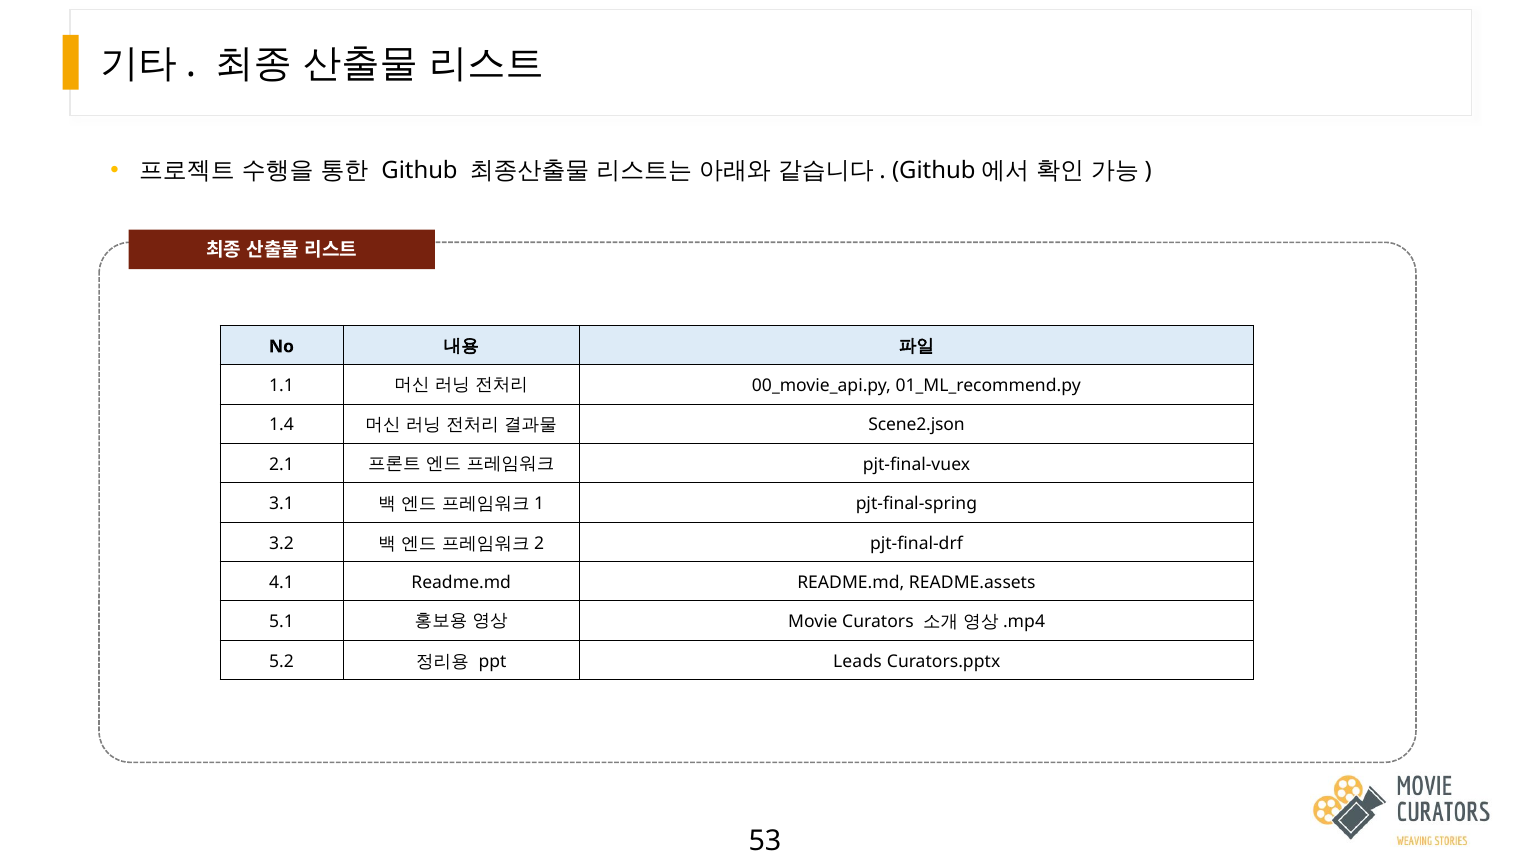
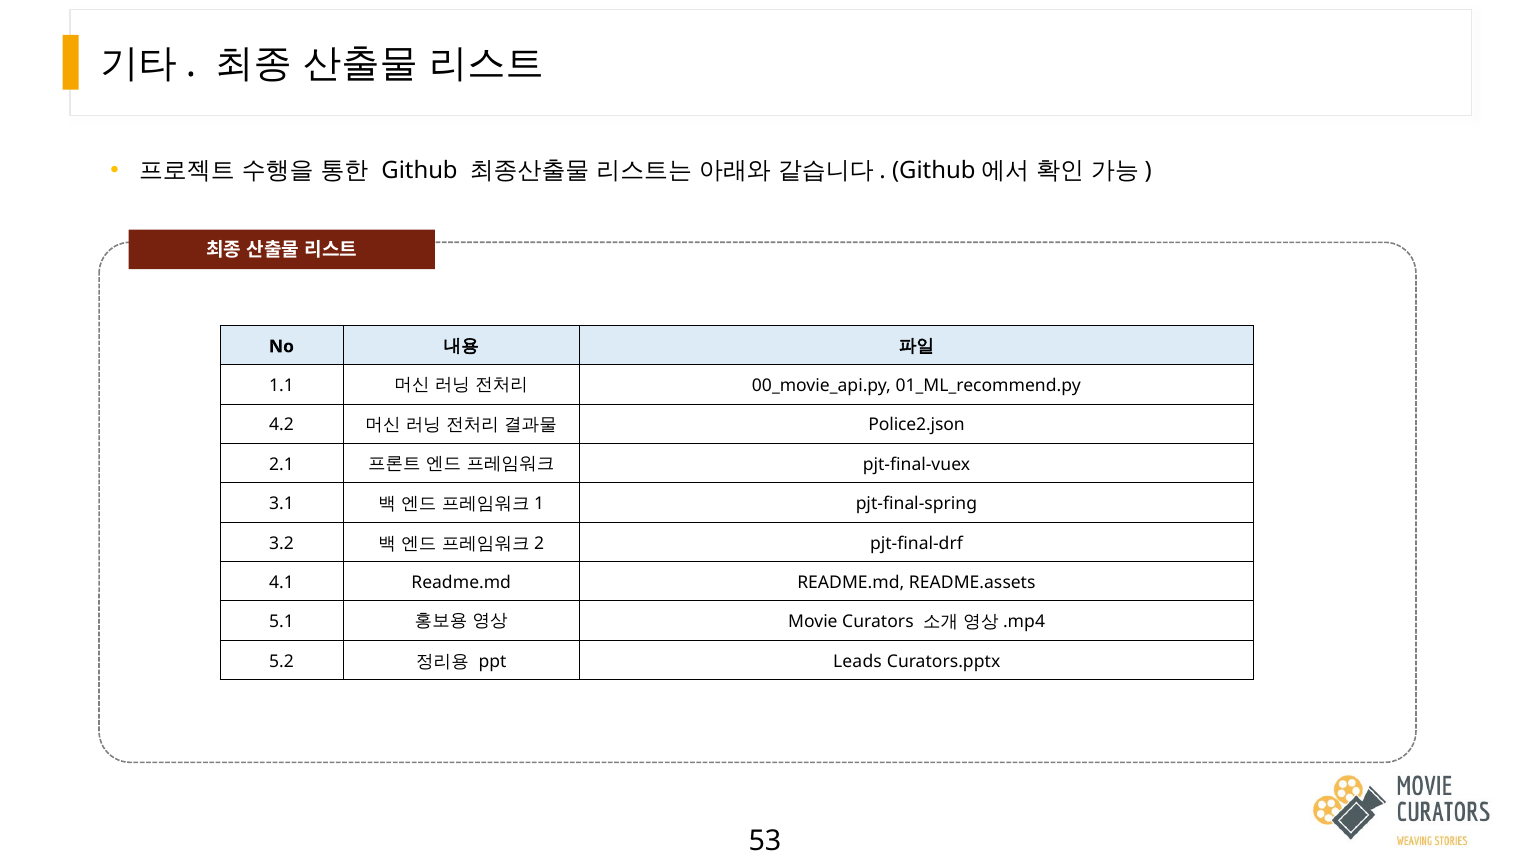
1.4: 1.4 -> 4.2
Scene2.json: Scene2.json -> Police2.json
